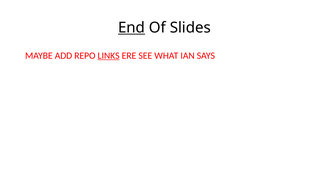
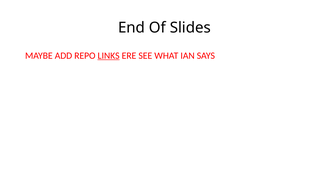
End underline: present -> none
